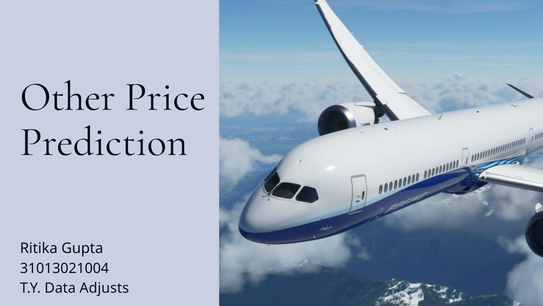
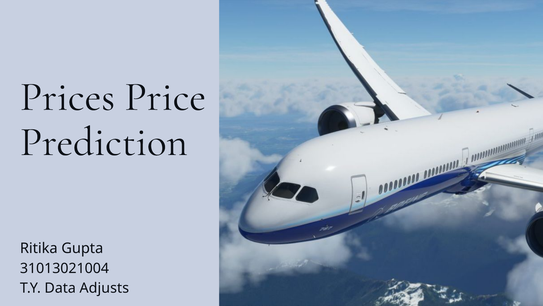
Other: Other -> Prices
